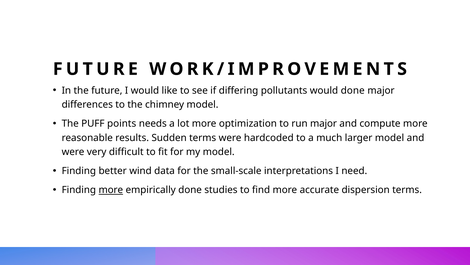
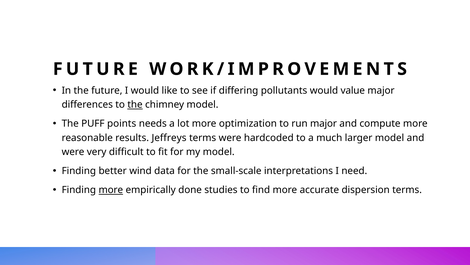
would done: done -> value
the at (135, 104) underline: none -> present
Sudden: Sudden -> Jeffreys
